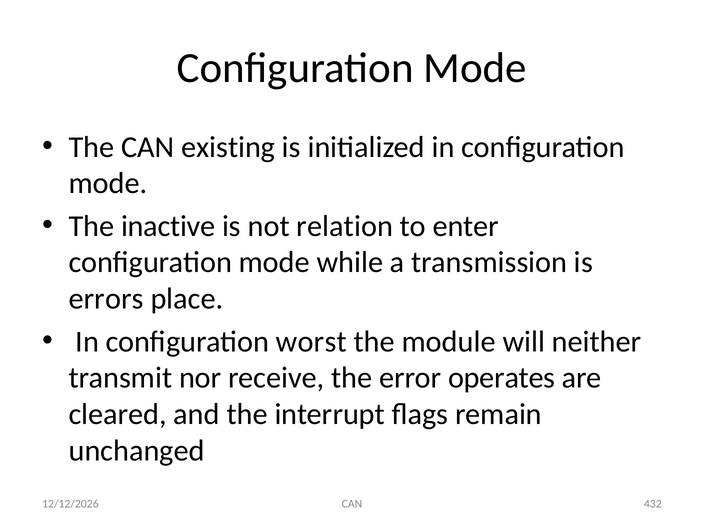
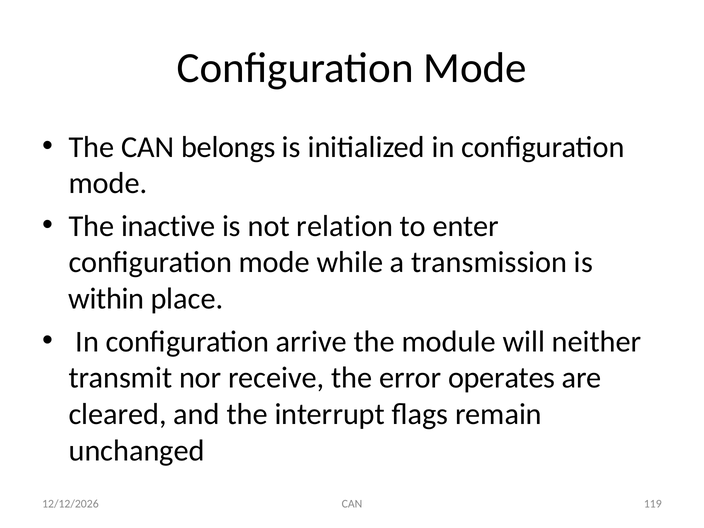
existing: existing -> belongs
errors: errors -> within
worst: worst -> arrive
432: 432 -> 119
